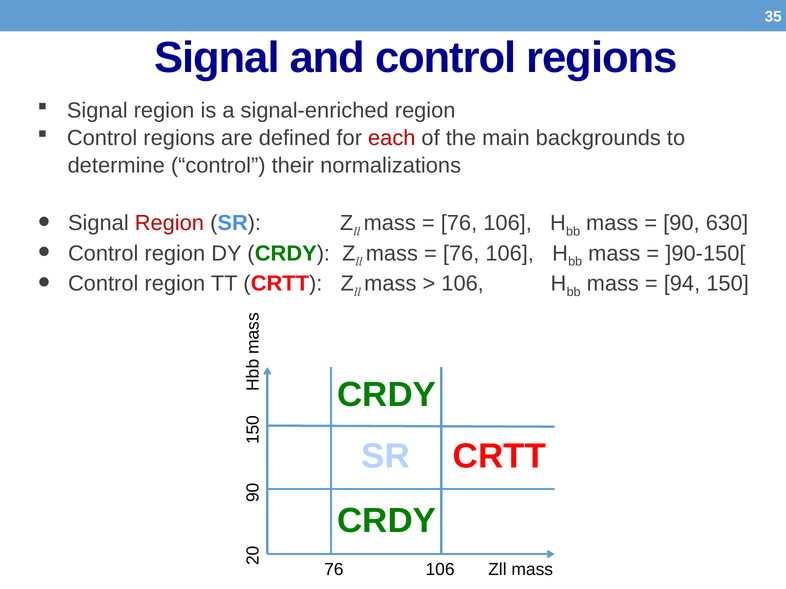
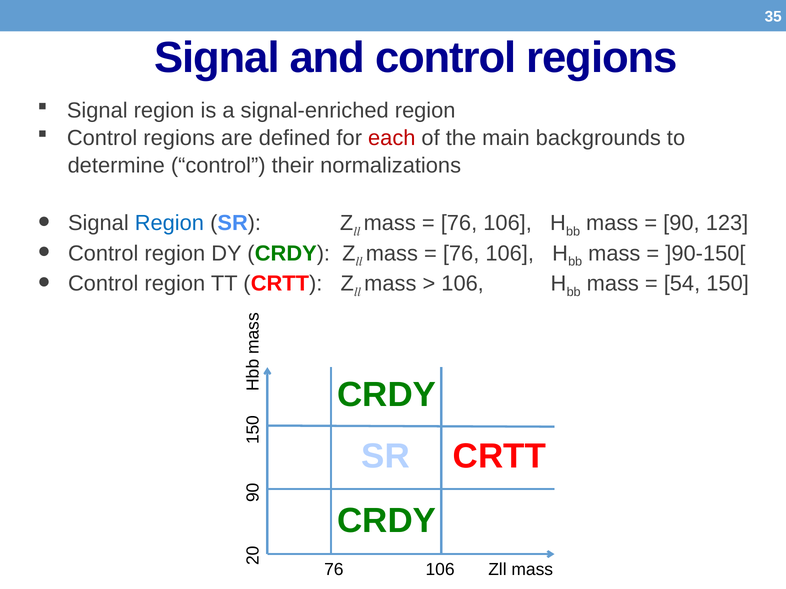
Region at (169, 223) colour: red -> blue
630: 630 -> 123
94: 94 -> 54
